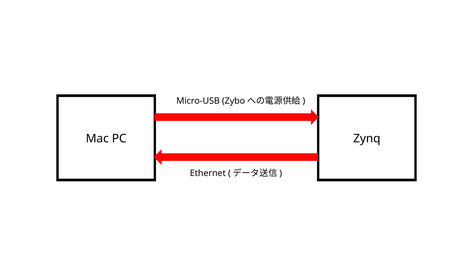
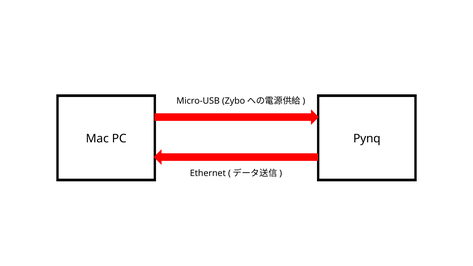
Zynq: Zynq -> Pynq
